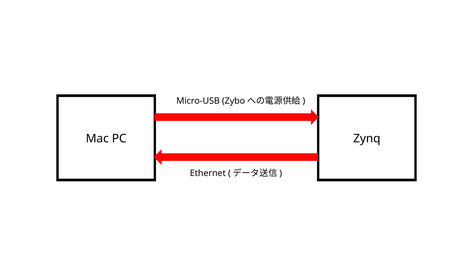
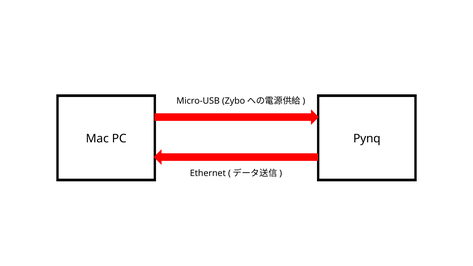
Zynq: Zynq -> Pynq
